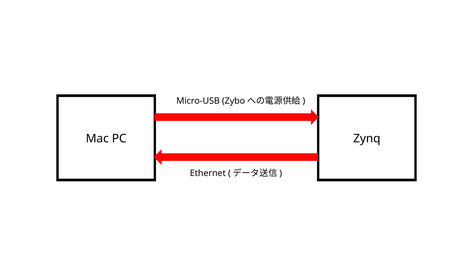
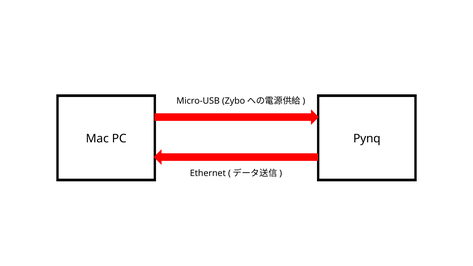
Zynq: Zynq -> Pynq
